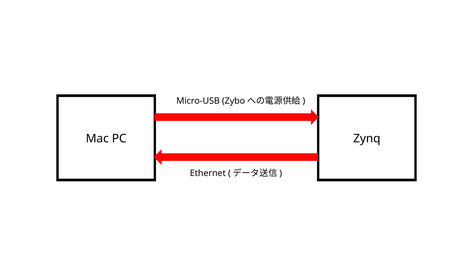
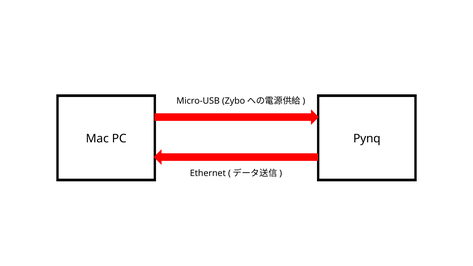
Zynq: Zynq -> Pynq
